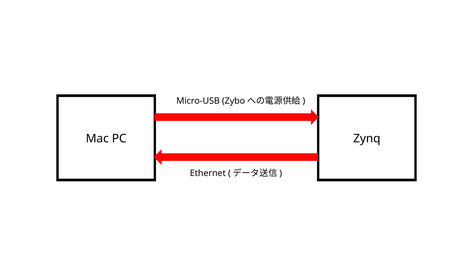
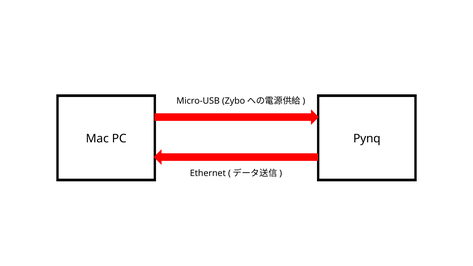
Zynq: Zynq -> Pynq
